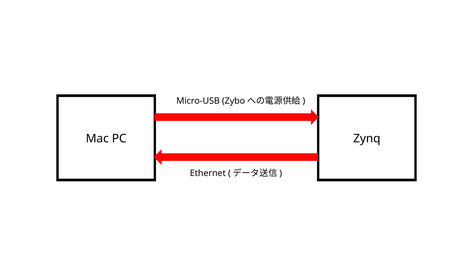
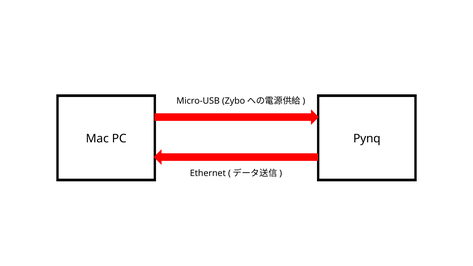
Zynq: Zynq -> Pynq
